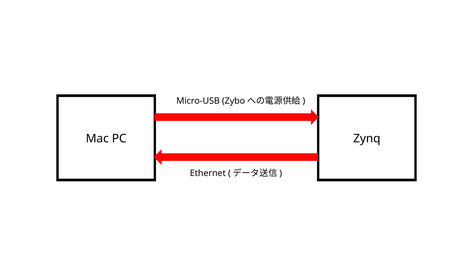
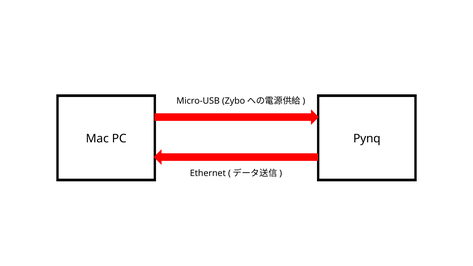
Zynq: Zynq -> Pynq
